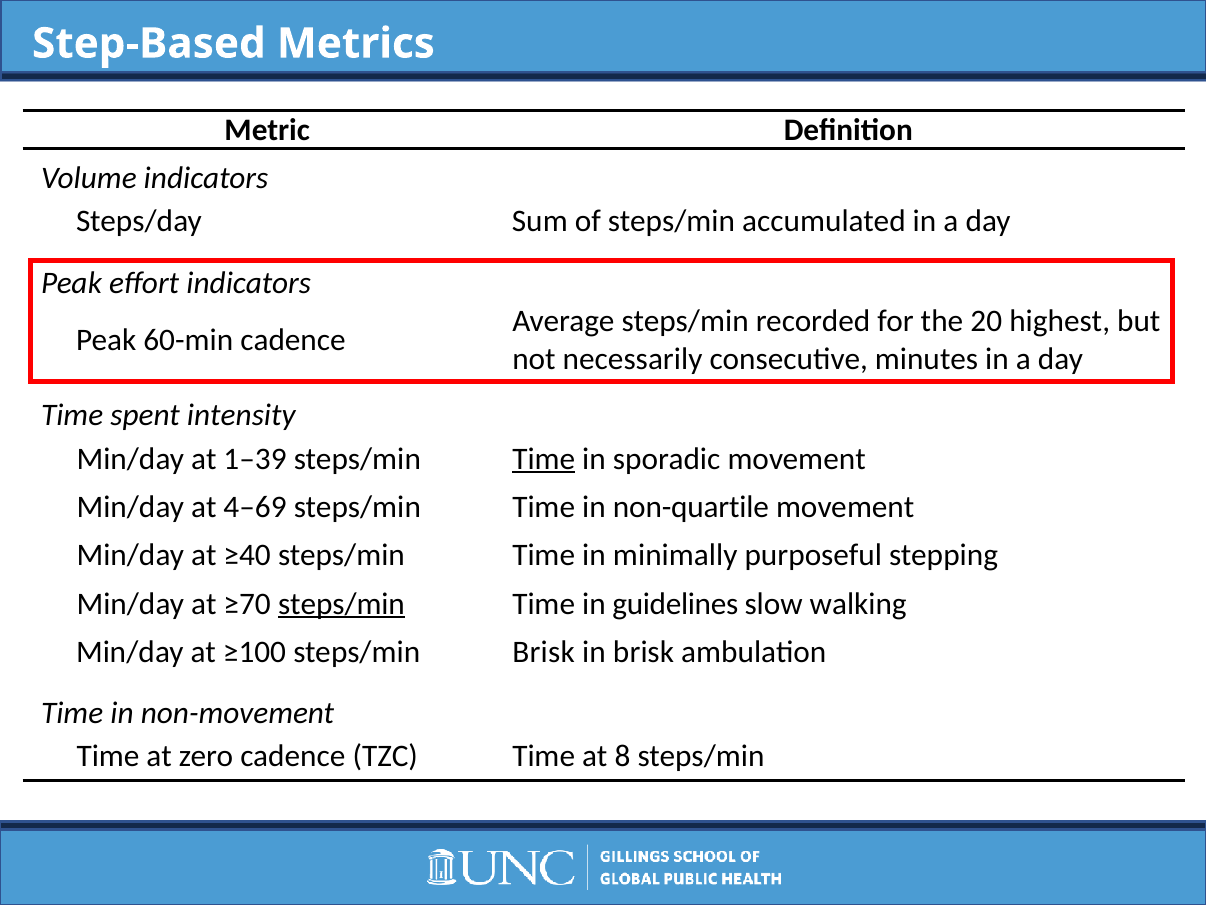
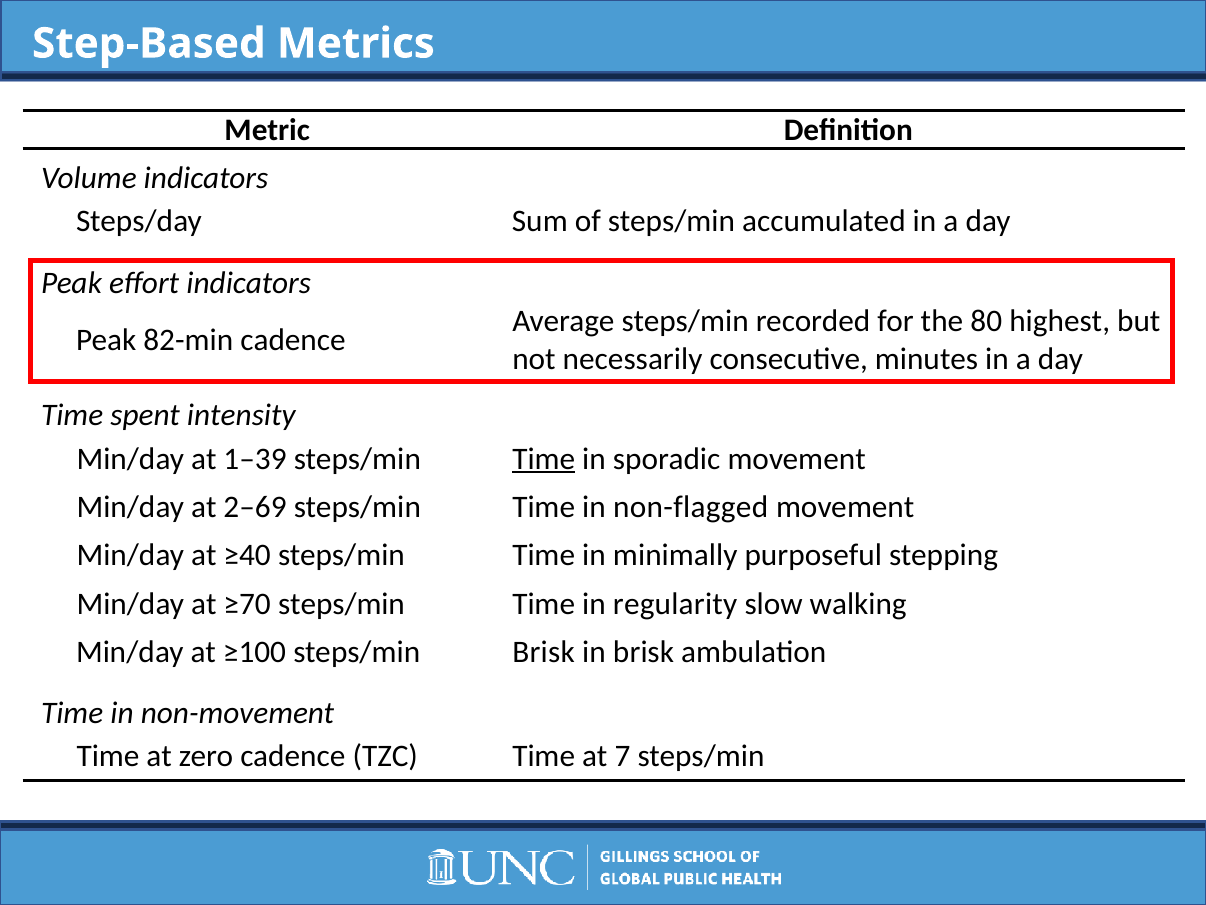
20: 20 -> 80
60-min: 60-min -> 82-min
4–69: 4–69 -> 2–69
non-quartile: non-quartile -> non-flagged
steps/min at (341, 603) underline: present -> none
guidelines: guidelines -> regularity
8: 8 -> 7
